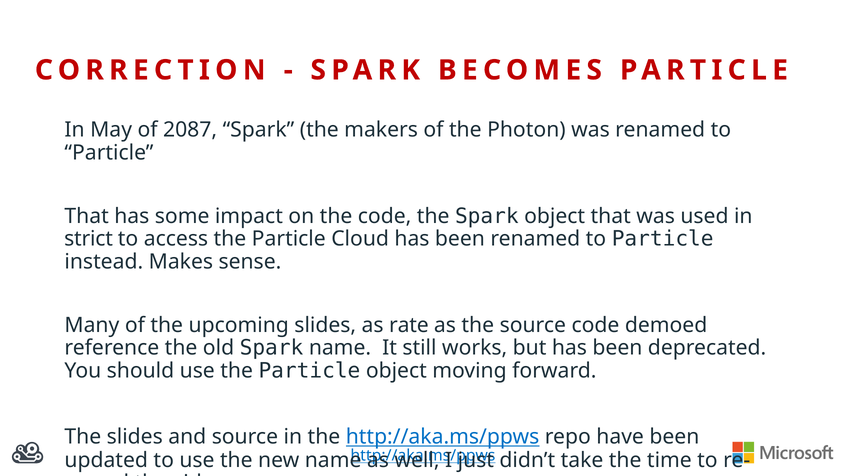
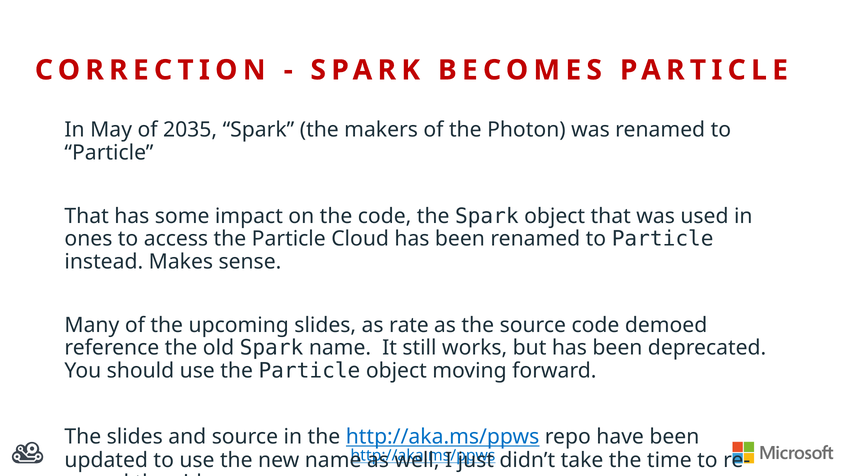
2087: 2087 -> 2035
strict: strict -> ones
